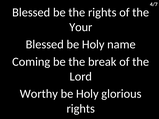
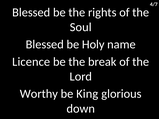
Your: Your -> Soul
Coming: Coming -> Licence
Holy at (87, 94): Holy -> King
rights at (81, 109): rights -> down
